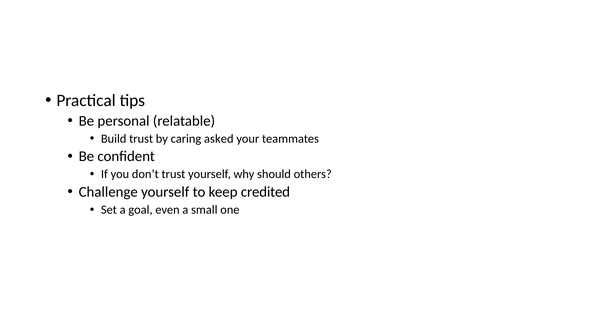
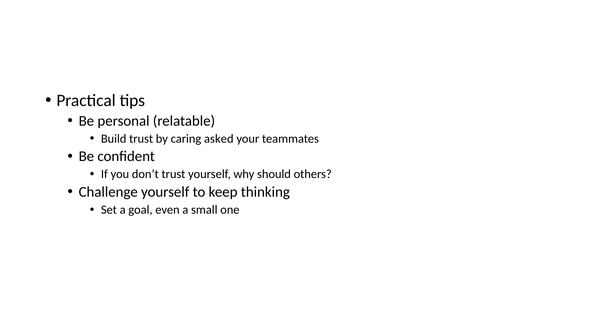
credited: credited -> thinking
